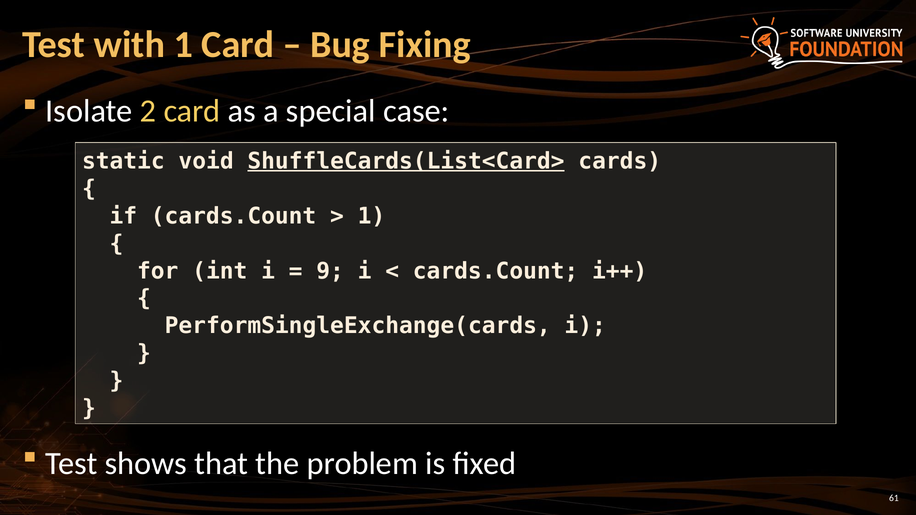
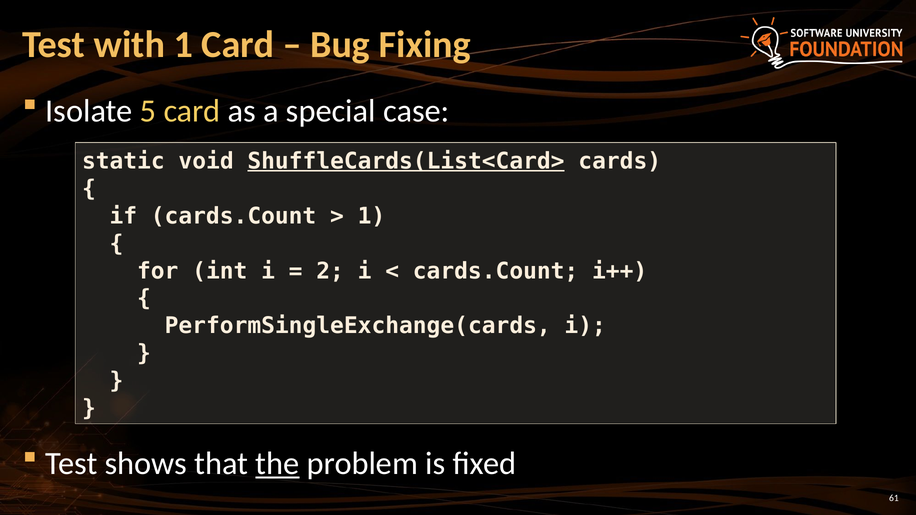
2: 2 -> 5
9: 9 -> 2
the underline: none -> present
